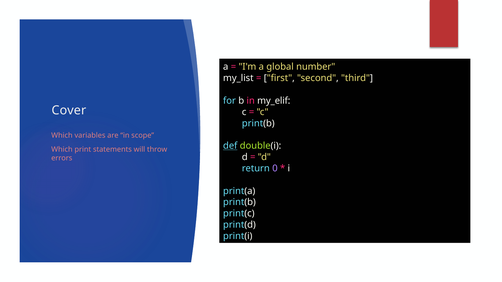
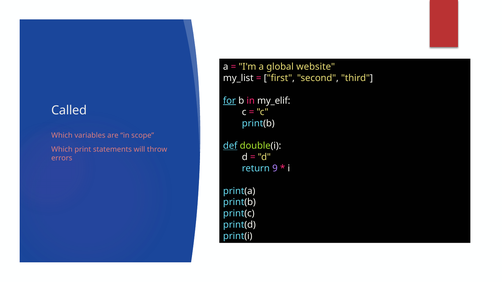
number: number -> website
for underline: none -> present
Cover: Cover -> Called
0: 0 -> 9
